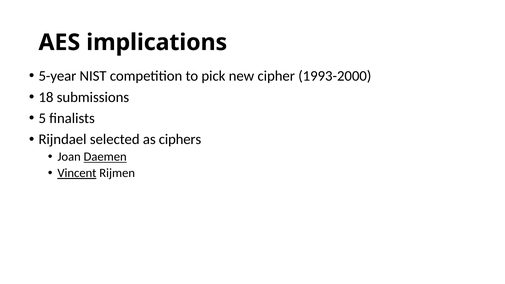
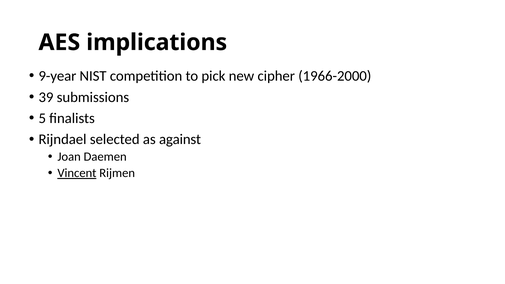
5-year: 5-year -> 9-year
1993-2000: 1993-2000 -> 1966-2000
18: 18 -> 39
ciphers: ciphers -> against
Daemen underline: present -> none
